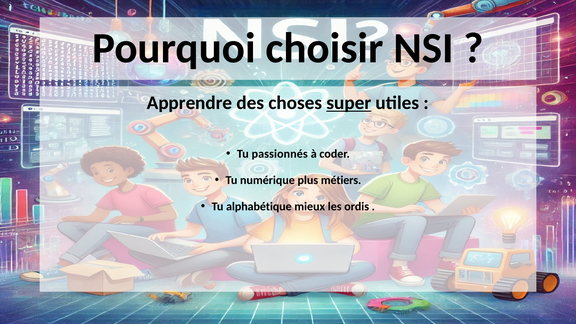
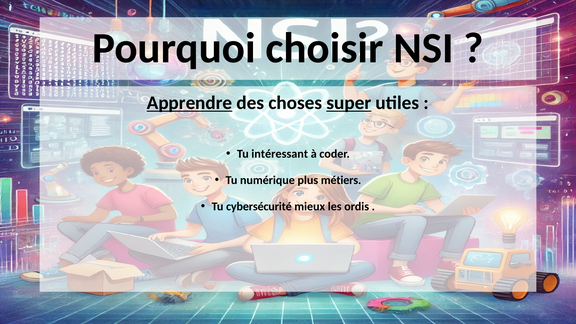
Apprendre underline: none -> present
passionnés: passionnés -> intéressant
alphabétique: alphabétique -> cybersécurité
